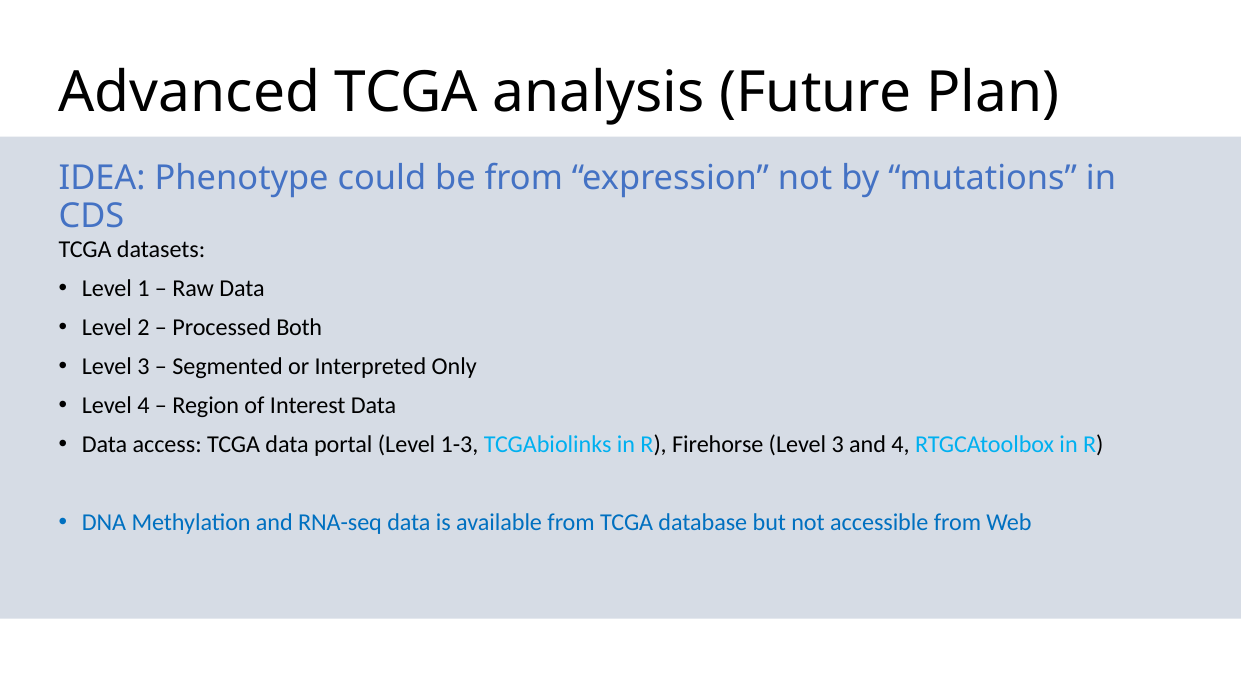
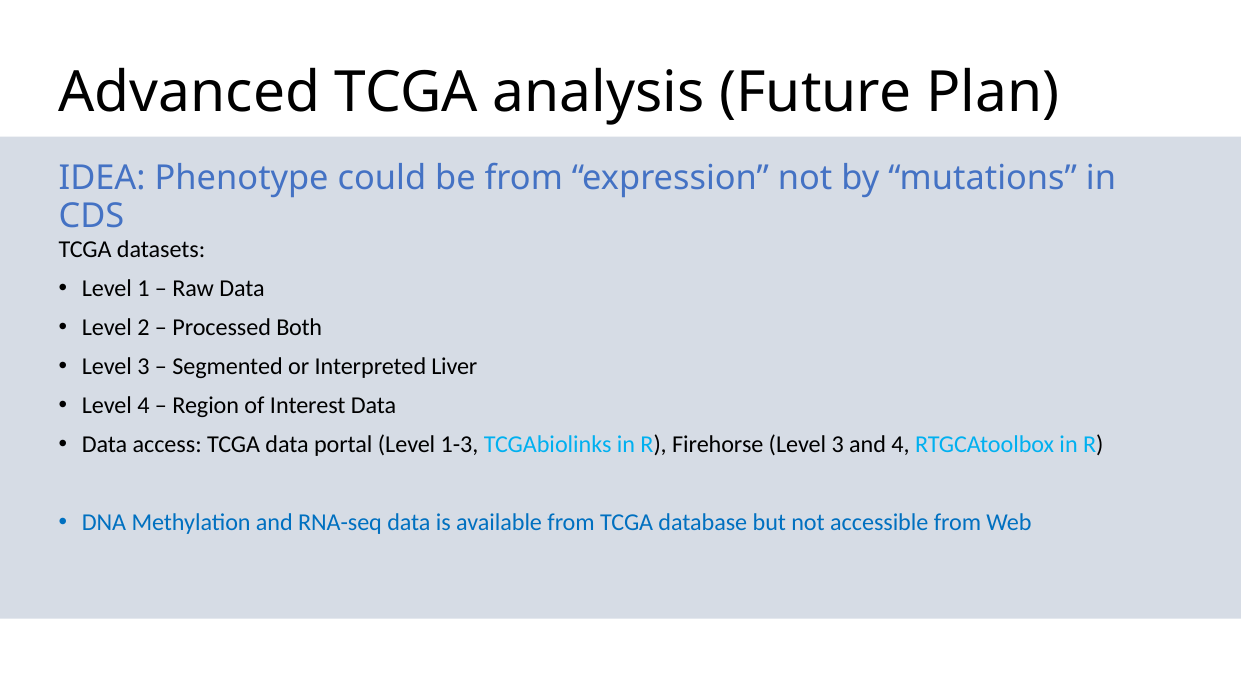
Only: Only -> Liver
